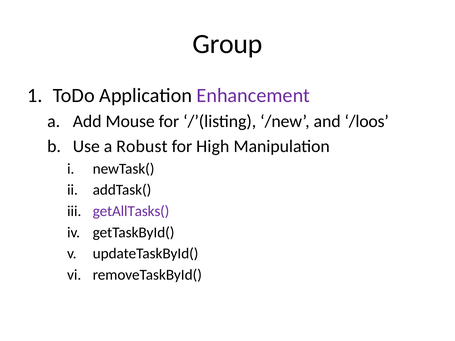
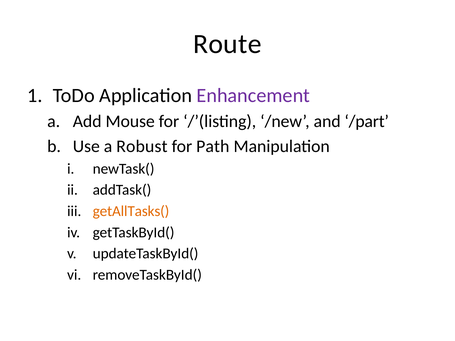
Group: Group -> Route
/loos: /loos -> /part
High: High -> Path
getAllTasks( colour: purple -> orange
